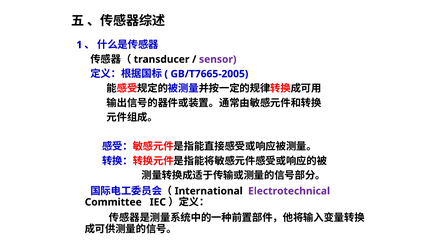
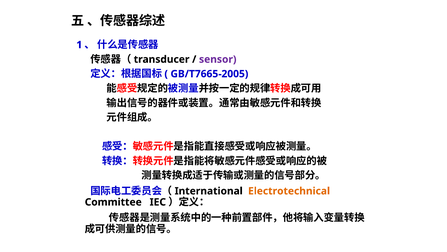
Electrotechnical colour: purple -> orange
